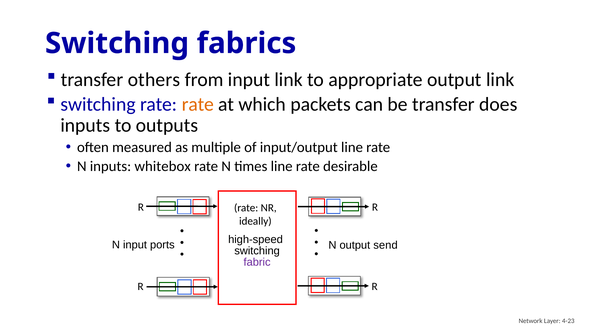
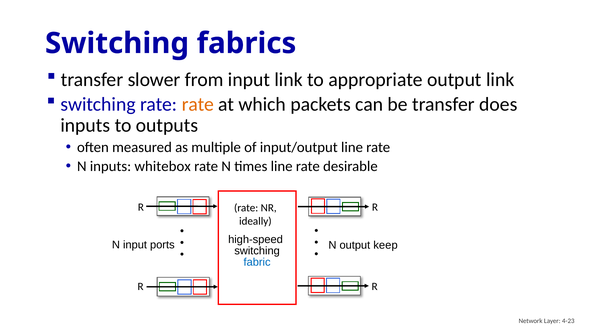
others: others -> slower
send: send -> keep
fabric colour: purple -> blue
